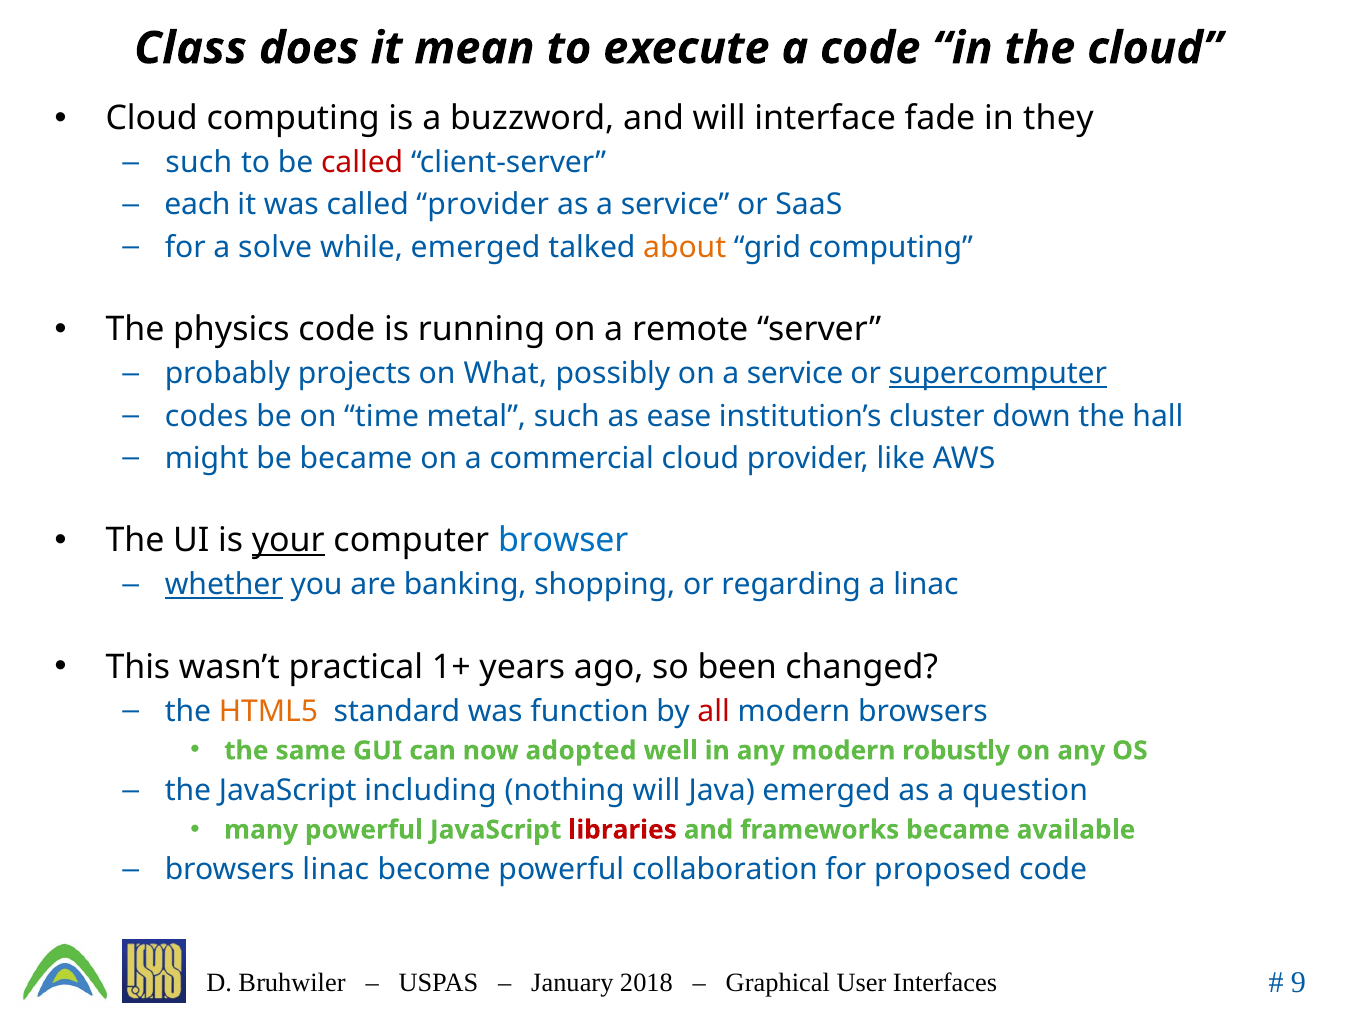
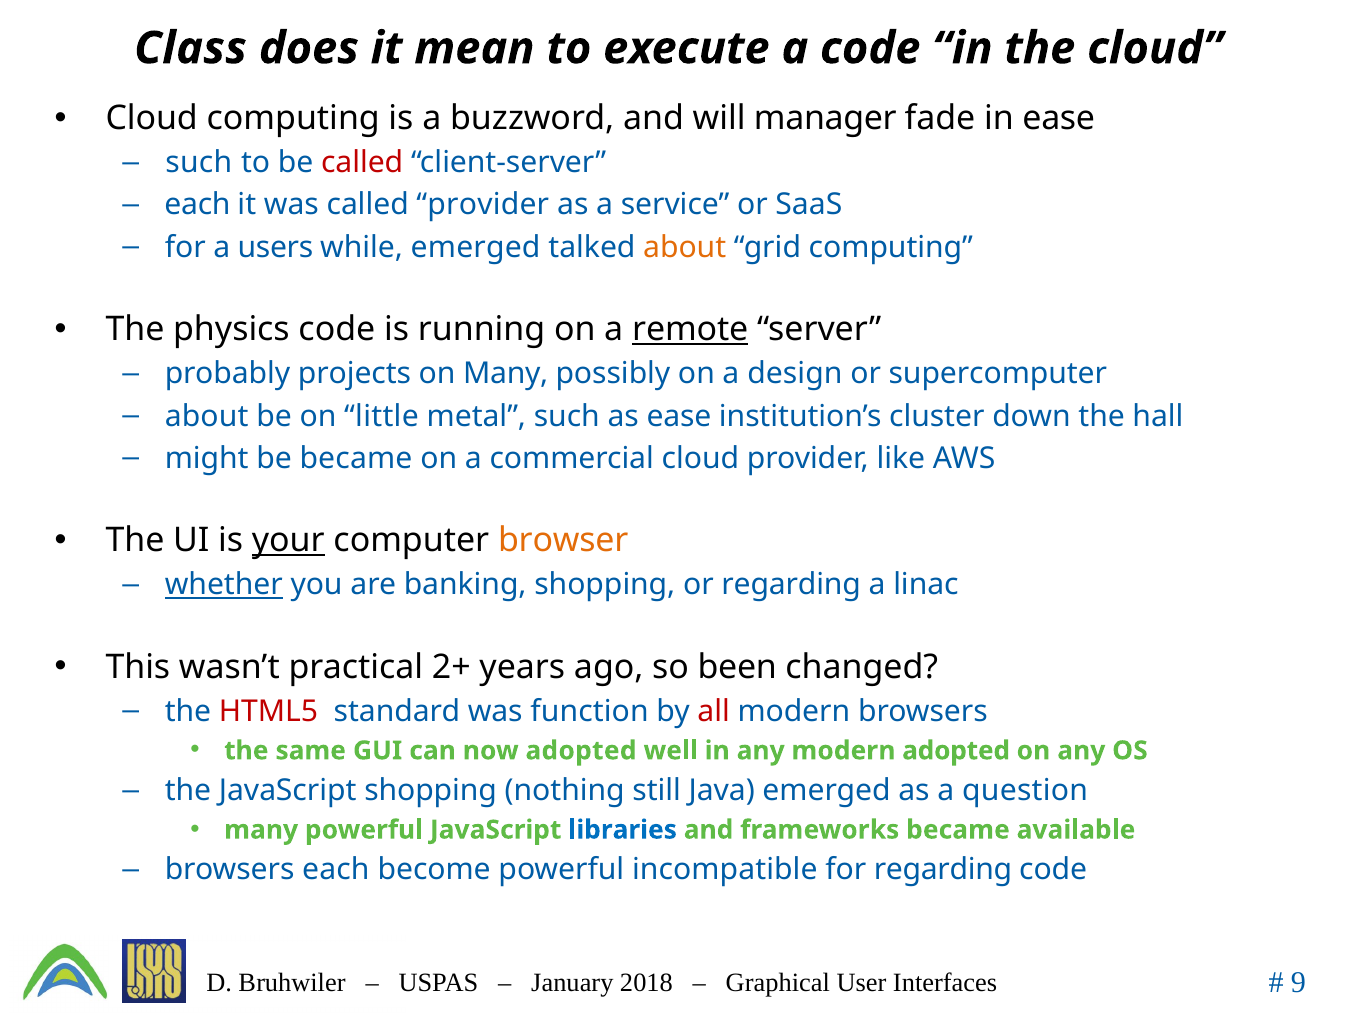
interface: interface -> manager
in they: they -> ease
solve: solve -> users
remote underline: none -> present
on What: What -> Many
on a service: service -> design
supercomputer underline: present -> none
codes at (207, 416): codes -> about
time: time -> little
browser colour: blue -> orange
1+: 1+ -> 2+
HTML5 colour: orange -> red
modern robustly: robustly -> adopted
JavaScript including: including -> shopping
nothing will: will -> still
libraries colour: red -> blue
browsers linac: linac -> each
collaboration: collaboration -> incompatible
for proposed: proposed -> regarding
